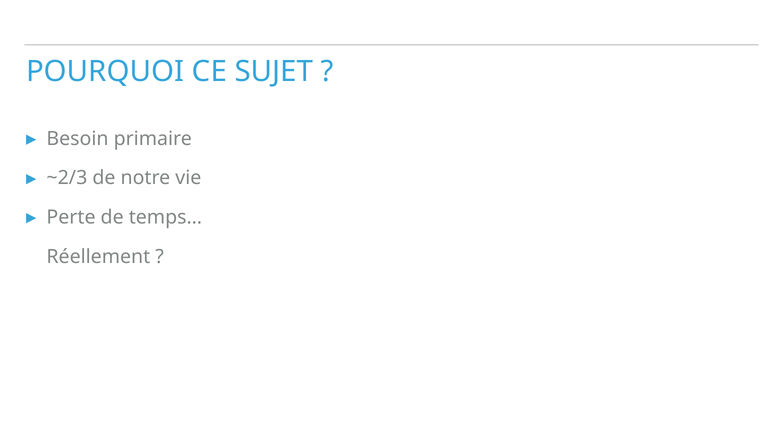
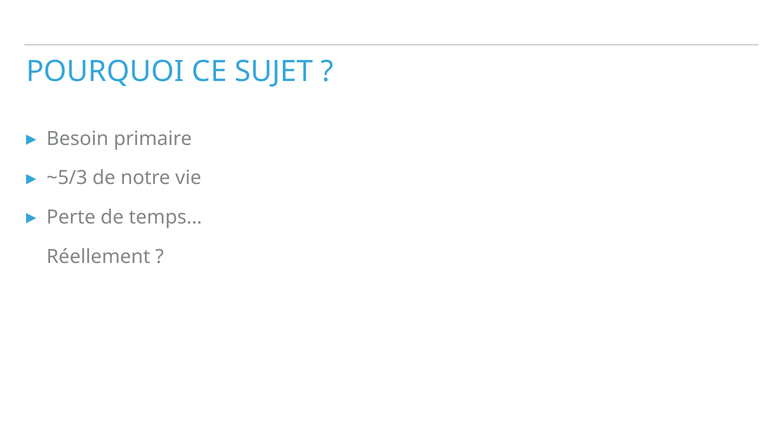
~2/3: ~2/3 -> ~5/3
